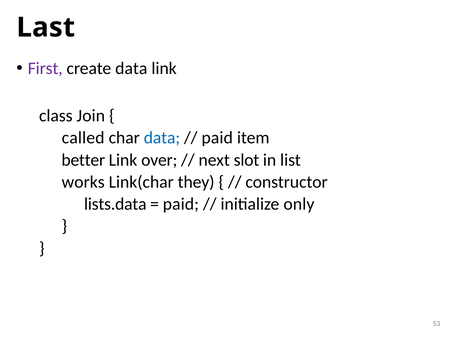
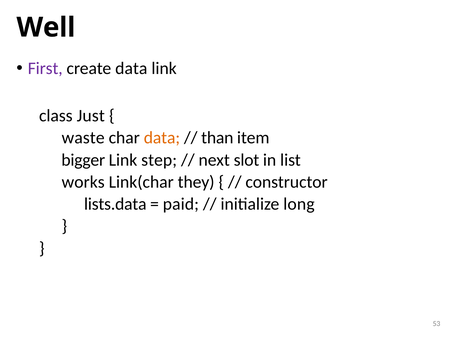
Last: Last -> Well
Join: Join -> Just
called: called -> waste
data at (162, 138) colour: blue -> orange
paid at (217, 138): paid -> than
better: better -> bigger
over: over -> step
only: only -> long
